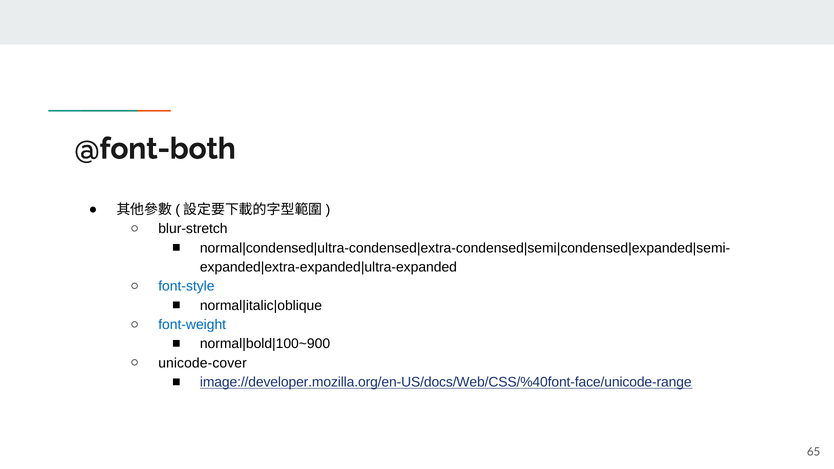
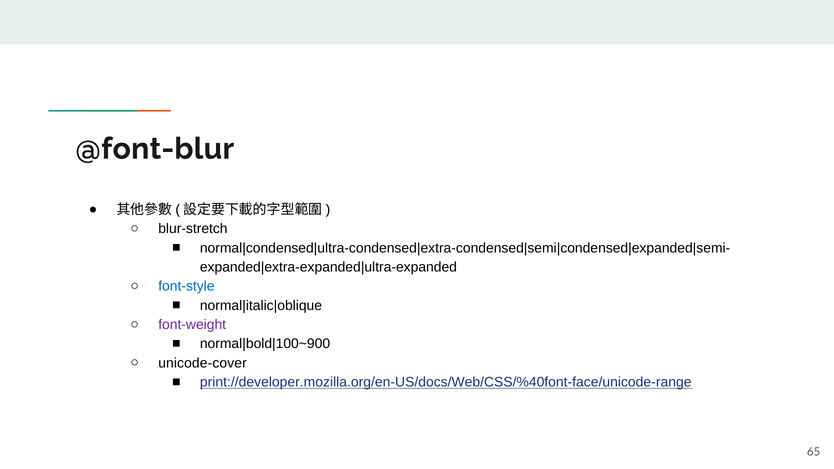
@font-both: @font-both -> @font-blur
font-weight colour: blue -> purple
image://developer.mozilla.org/en-US/docs/Web/CSS/%40font-face/unicode-range: image://developer.mozilla.org/en-US/docs/Web/CSS/%40font-face/unicode-range -> print://developer.mozilla.org/en-US/docs/Web/CSS/%40font-face/unicode-range
